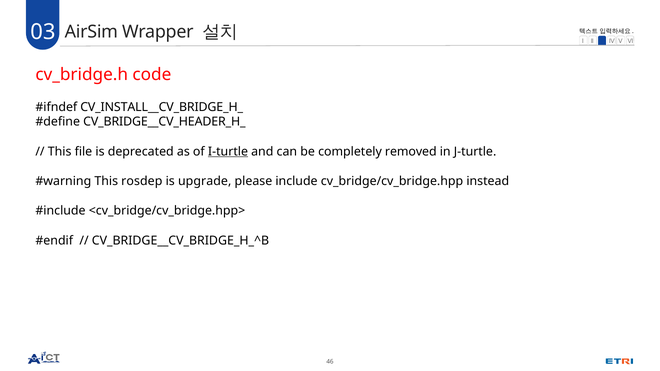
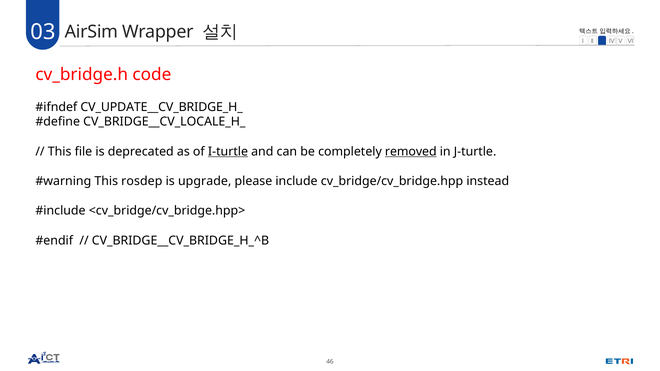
CV_INSTALL__CV_BRIDGE_H_: CV_INSTALL__CV_BRIDGE_H_ -> CV_UPDATE__CV_BRIDGE_H_
CV_BRIDGE__CV_HEADER_H_: CV_BRIDGE__CV_HEADER_H_ -> CV_BRIDGE__CV_LOCALE_H_
removed underline: none -> present
